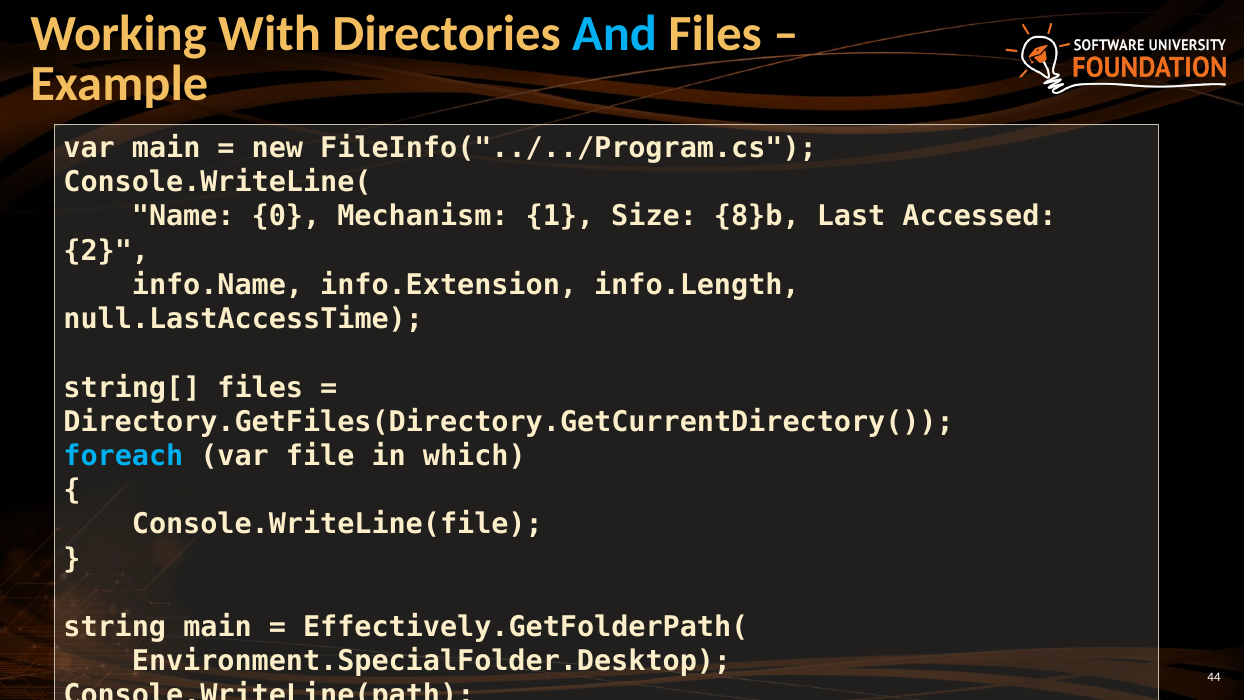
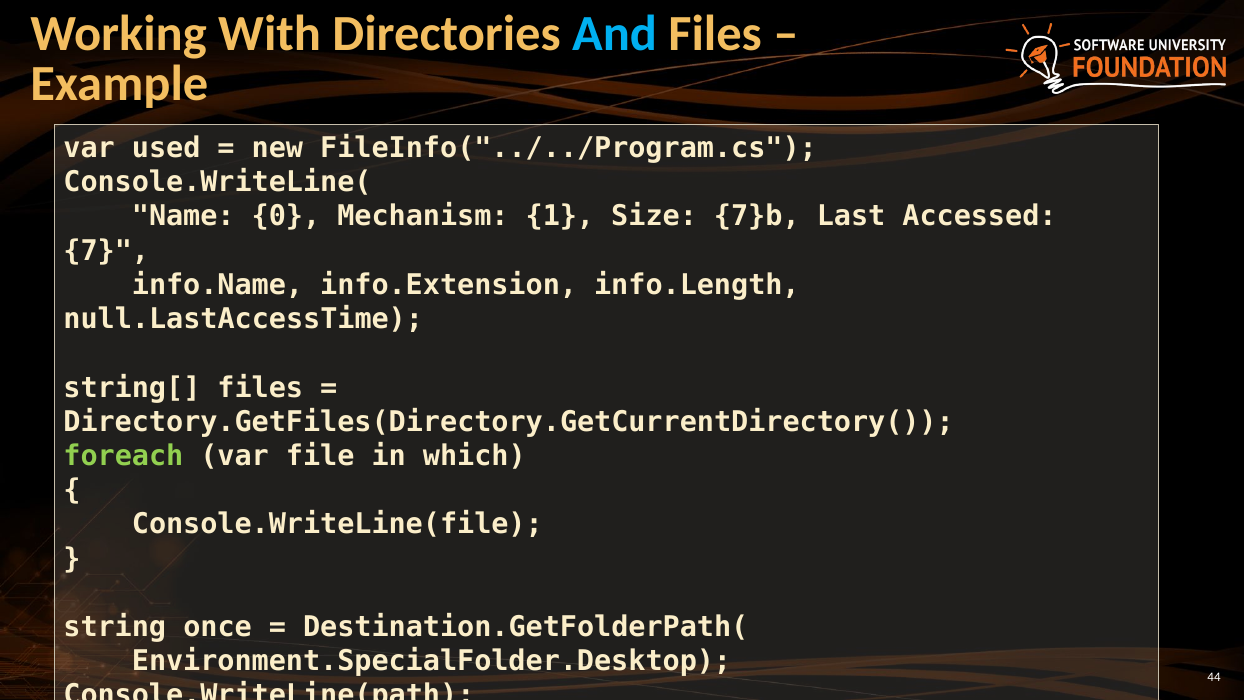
var main: main -> used
8}b: 8}b -> 7}b
2: 2 -> 7
foreach colour: light blue -> light green
string main: main -> once
Effectively.GetFolderPath(: Effectively.GetFolderPath( -> Destination.GetFolderPath(
